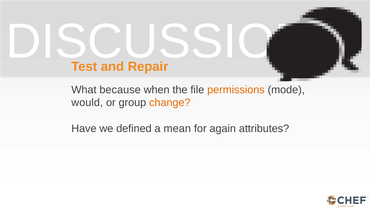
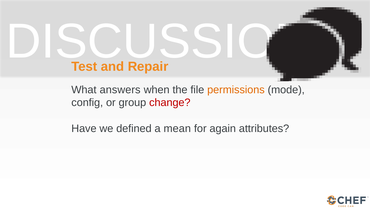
because: because -> answers
would: would -> config
change colour: orange -> red
